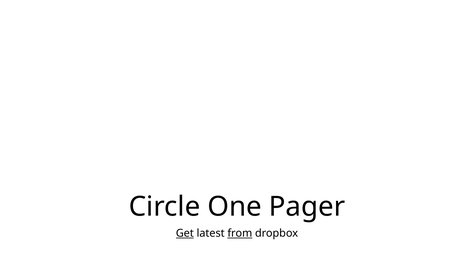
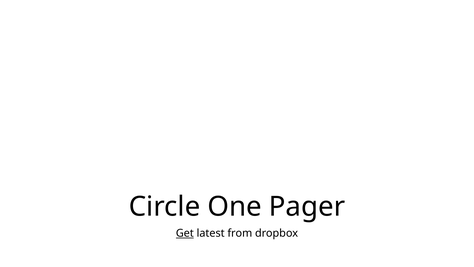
from underline: present -> none
